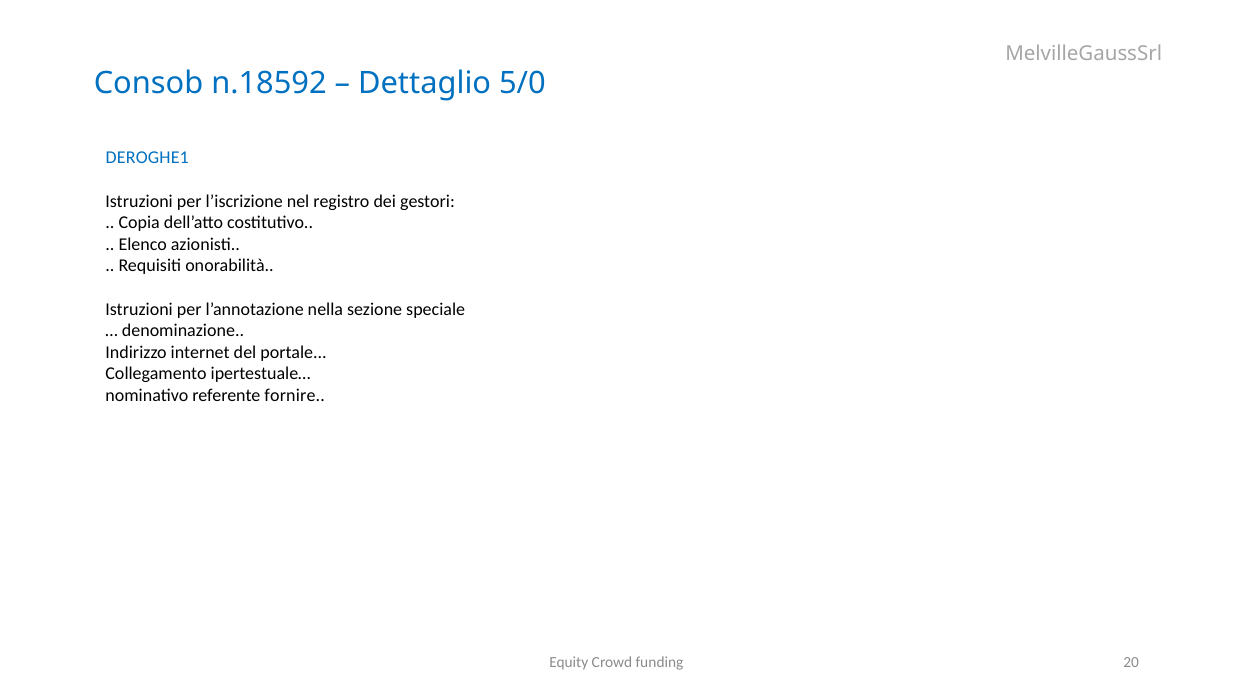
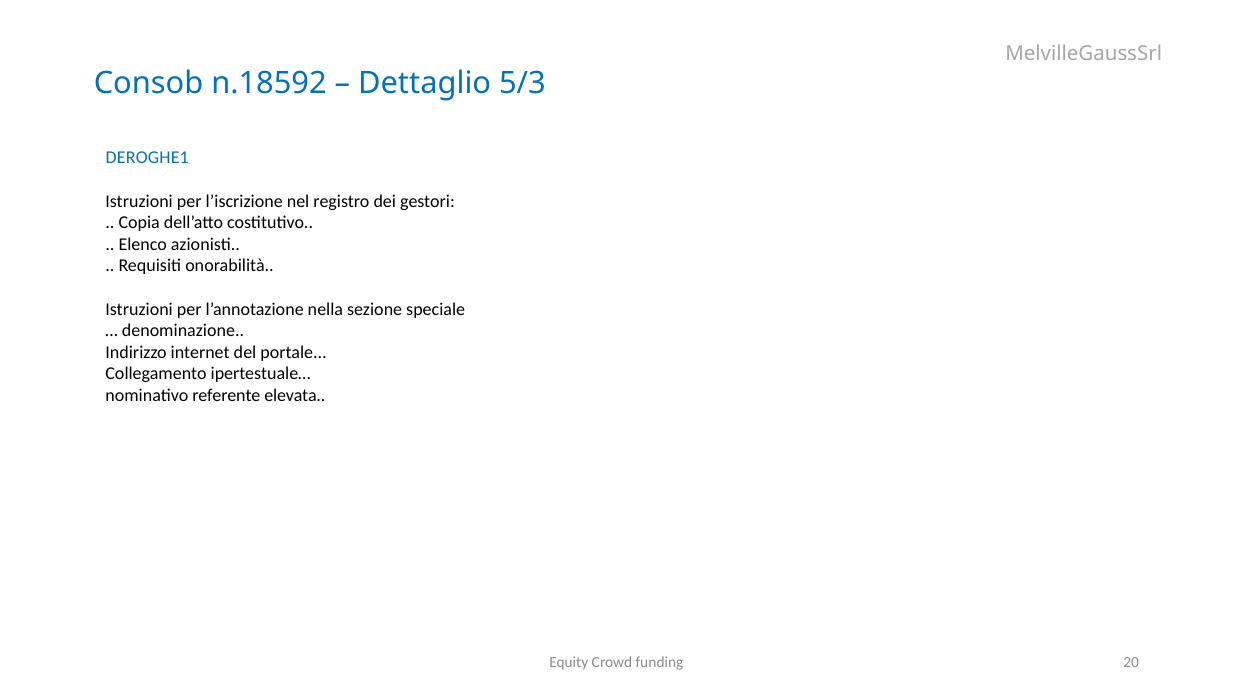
5/0: 5/0 -> 5/3
fornire: fornire -> elevata
